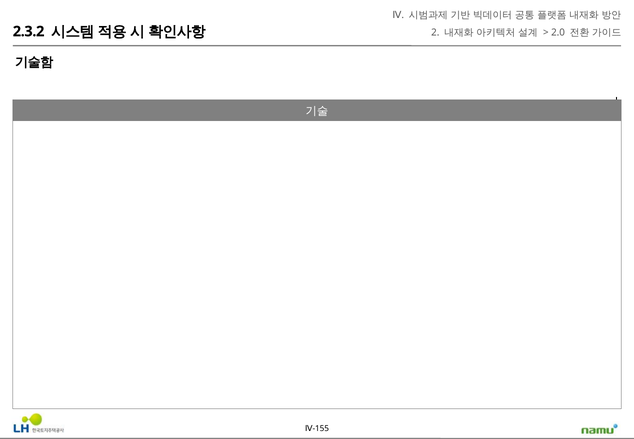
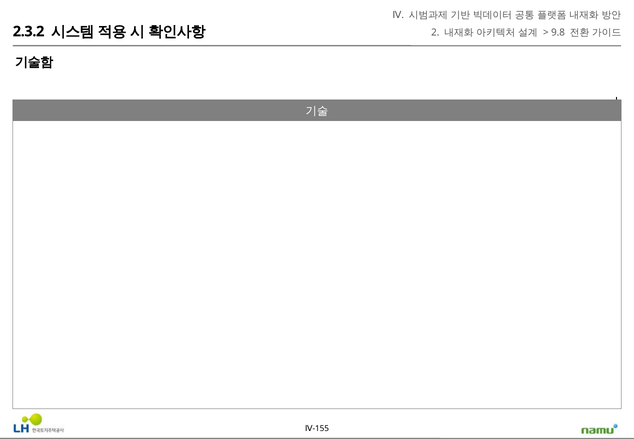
2.0: 2.0 -> 9.8
